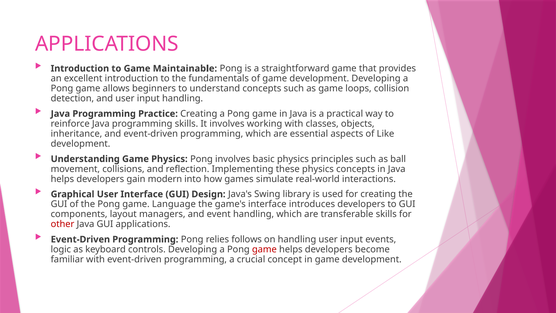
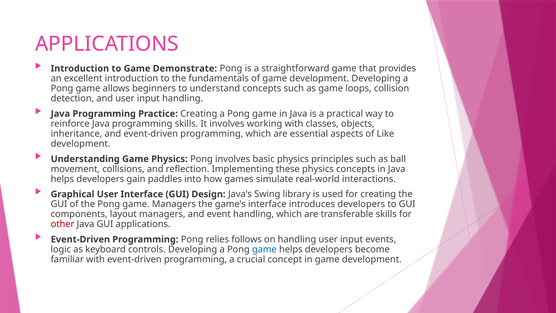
Maintainable: Maintainable -> Demonstrate
modern: modern -> paddles
game Language: Language -> Managers
game at (264, 249) colour: red -> blue
